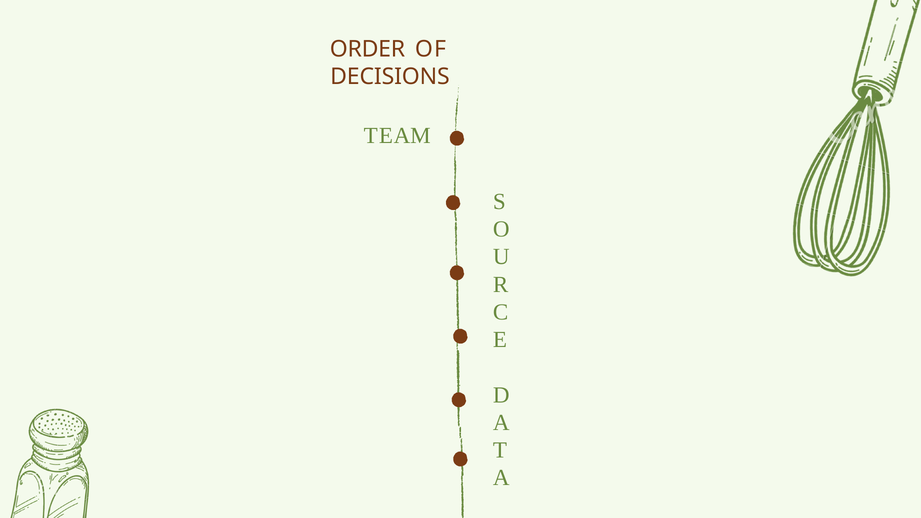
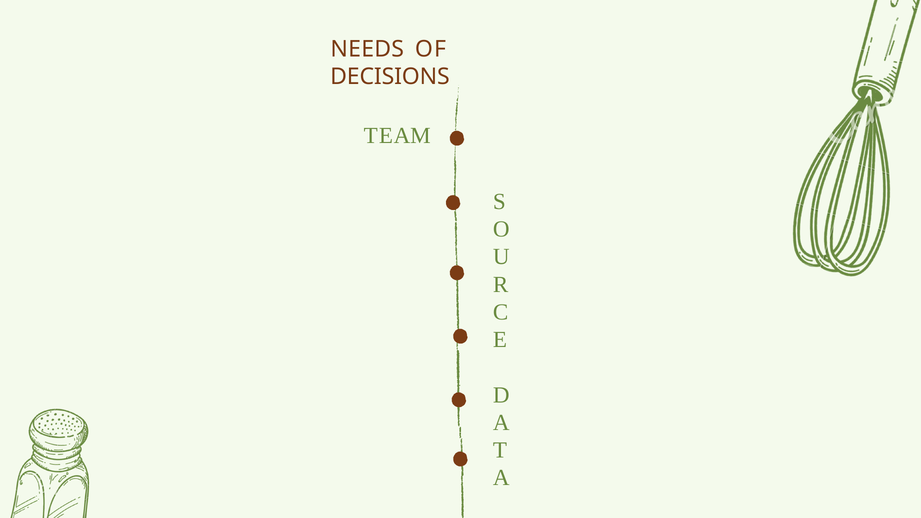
ORDER: ORDER -> NEEDS
